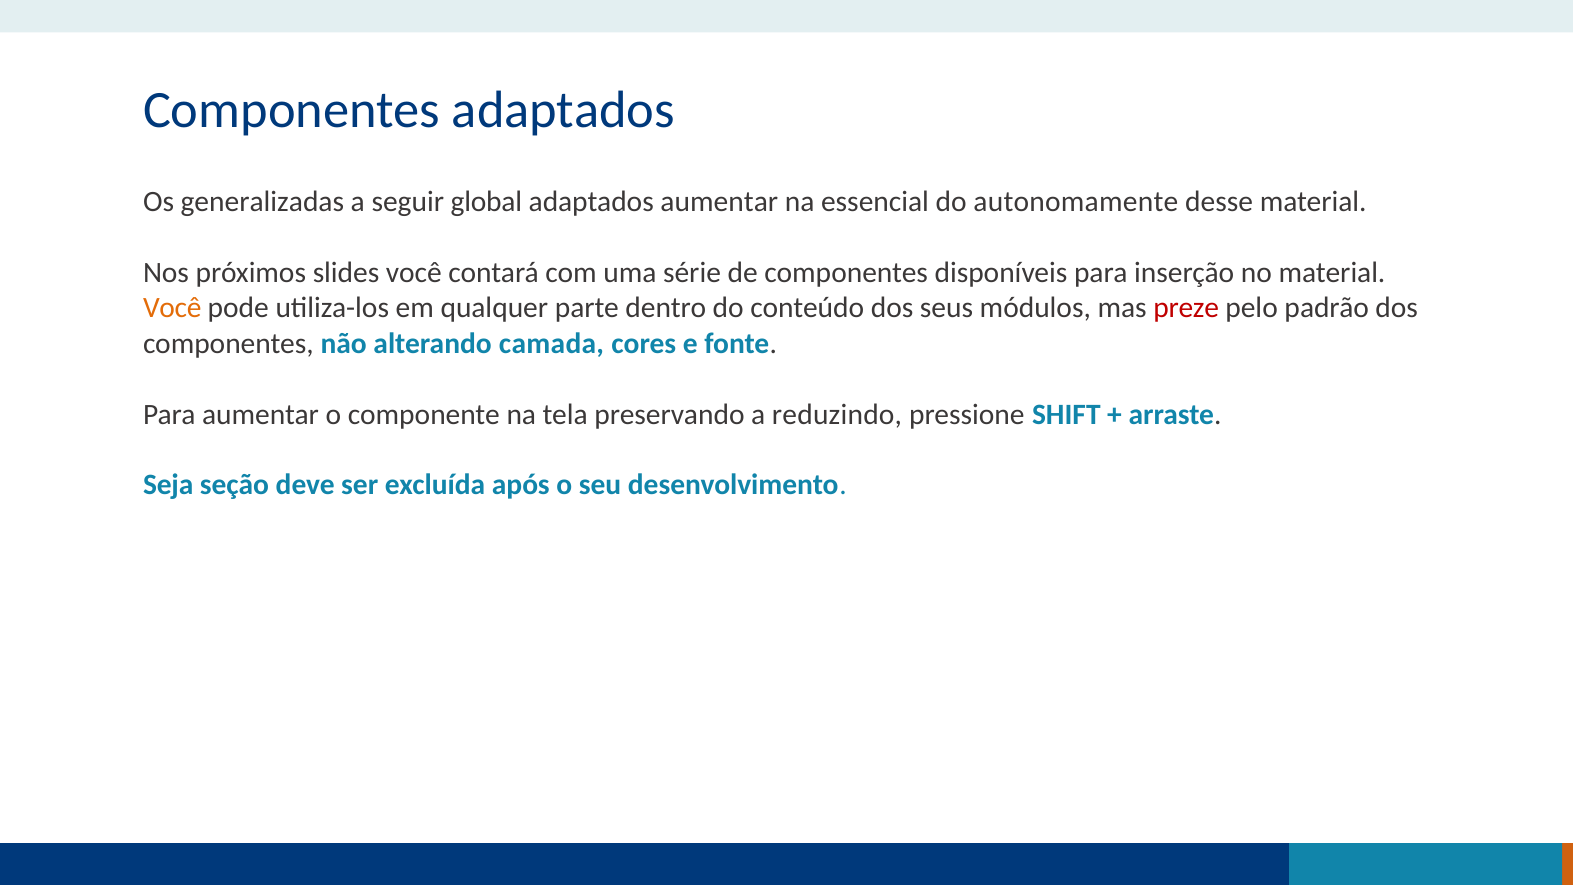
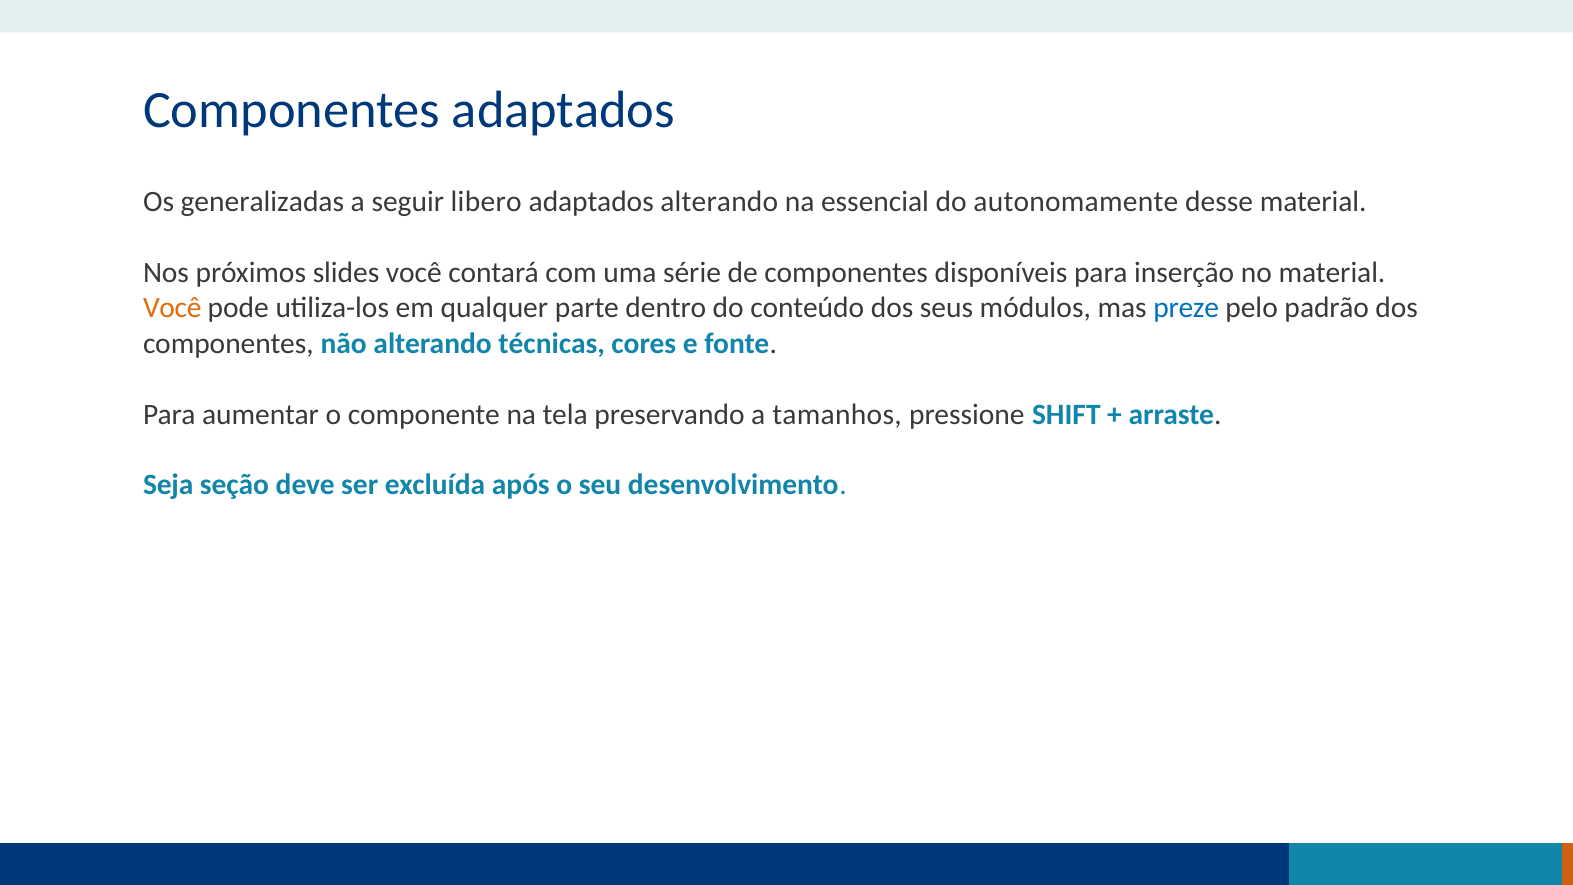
global: global -> libero
adaptados aumentar: aumentar -> alterando
preze colour: red -> blue
camada: camada -> técnicas
reduzindo: reduzindo -> tamanhos
